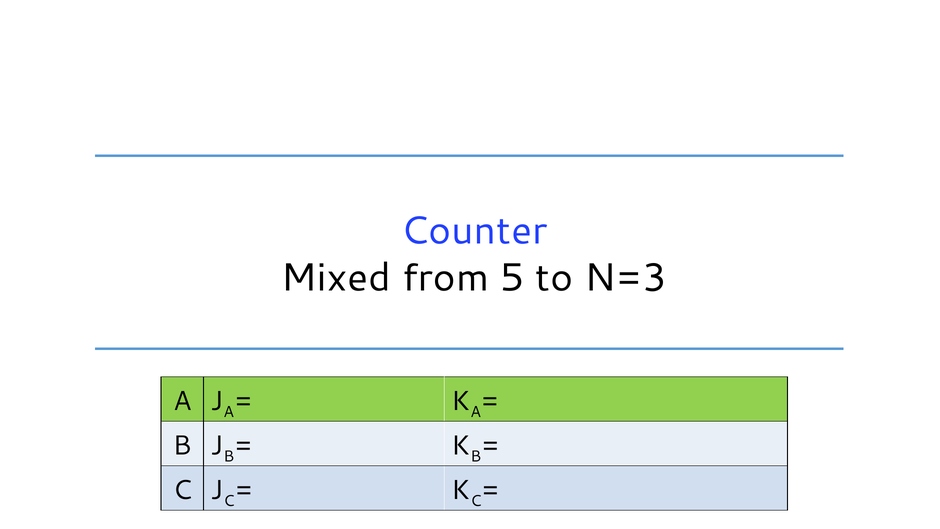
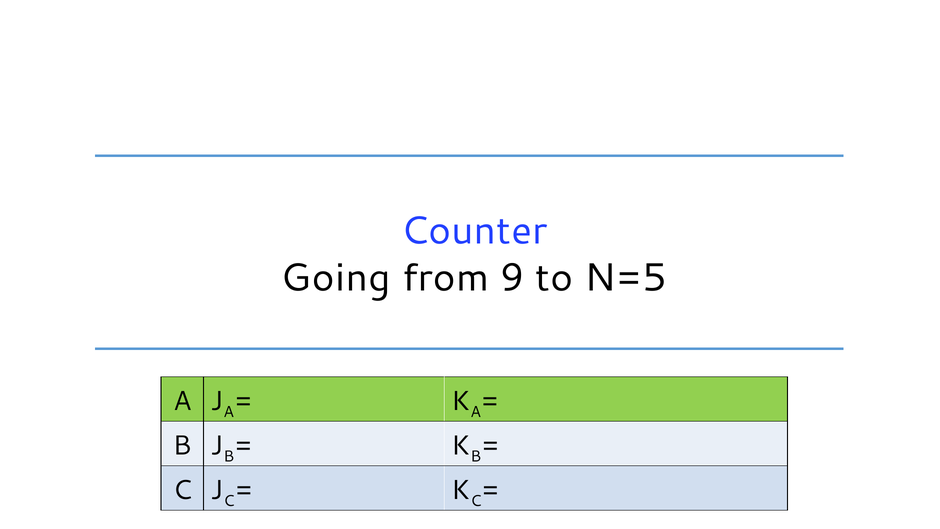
Mixed: Mixed -> Going
5: 5 -> 9
N=3: N=3 -> N=5
